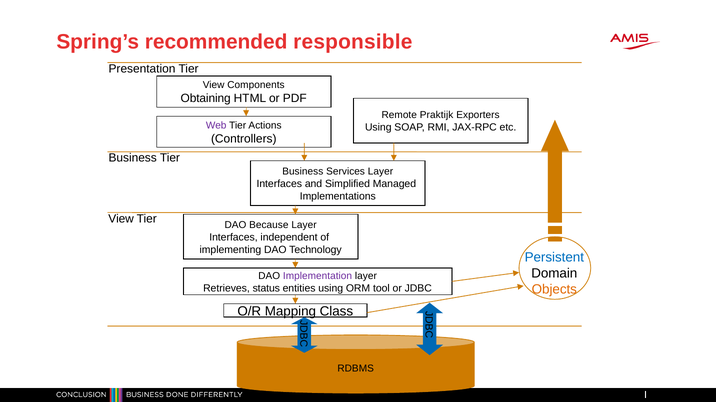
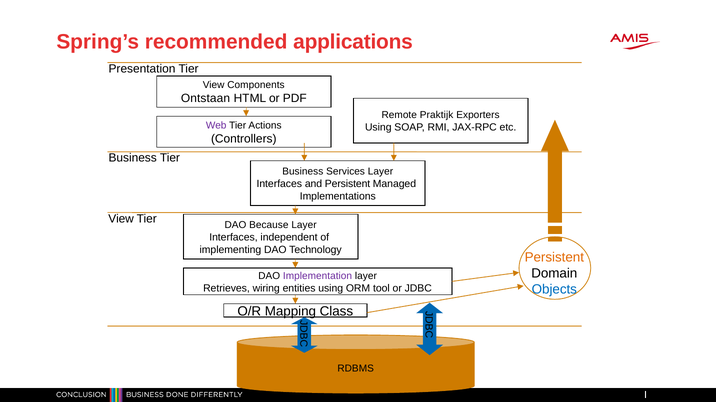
responsible: responsible -> applications
Obtaining: Obtaining -> Ontstaan
and Simplified: Simplified -> Persistent
Persistent at (554, 258) colour: blue -> orange
Objects colour: orange -> blue
status: status -> wiring
